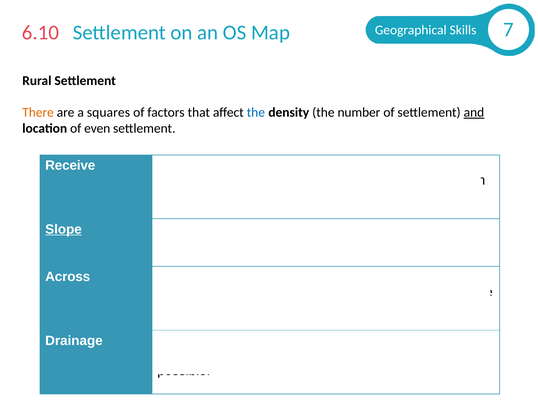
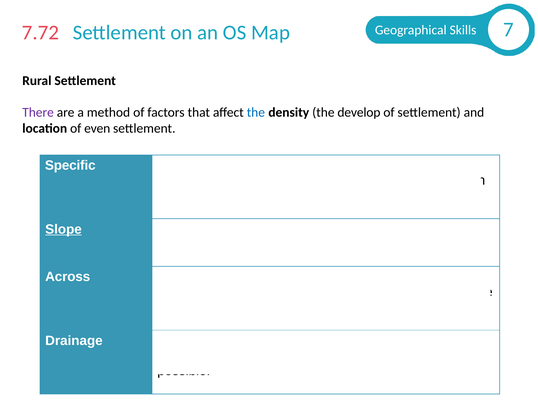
6.10: 6.10 -> 7.72
There colour: orange -> purple
squares: squares -> method
number: number -> develop
and at (474, 112) underline: present -> none
Receive at (70, 165): Receive -> Specific
